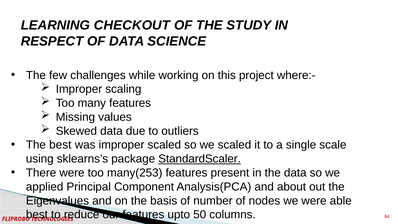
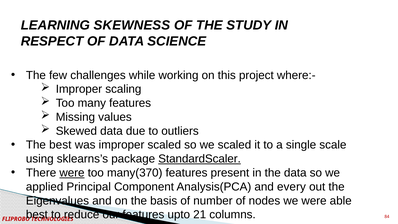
CHECKOUT: CHECKOUT -> SKEWNESS
were at (72, 173) underline: none -> present
many(253: many(253 -> many(370
about: about -> every
50: 50 -> 21
